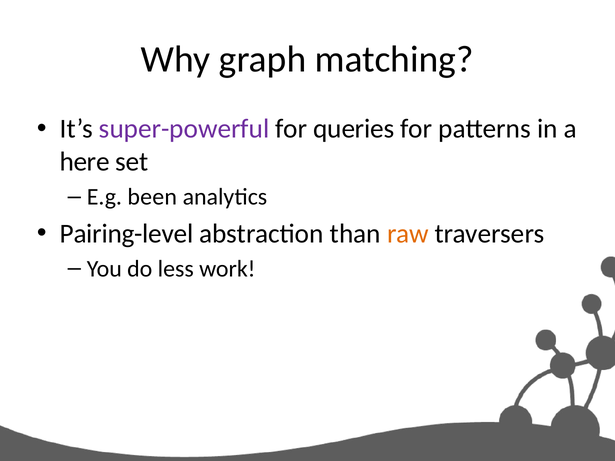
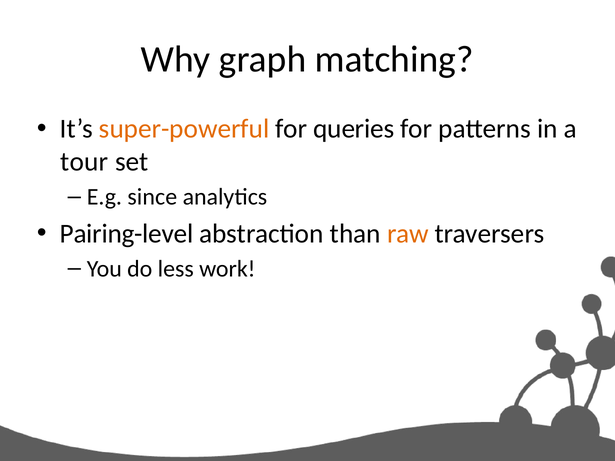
super-powerful colour: purple -> orange
here: here -> tour
been: been -> since
